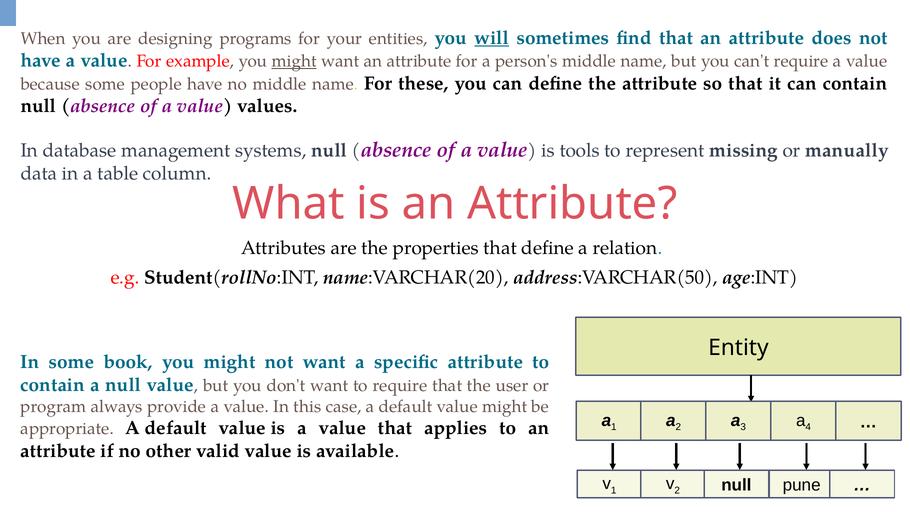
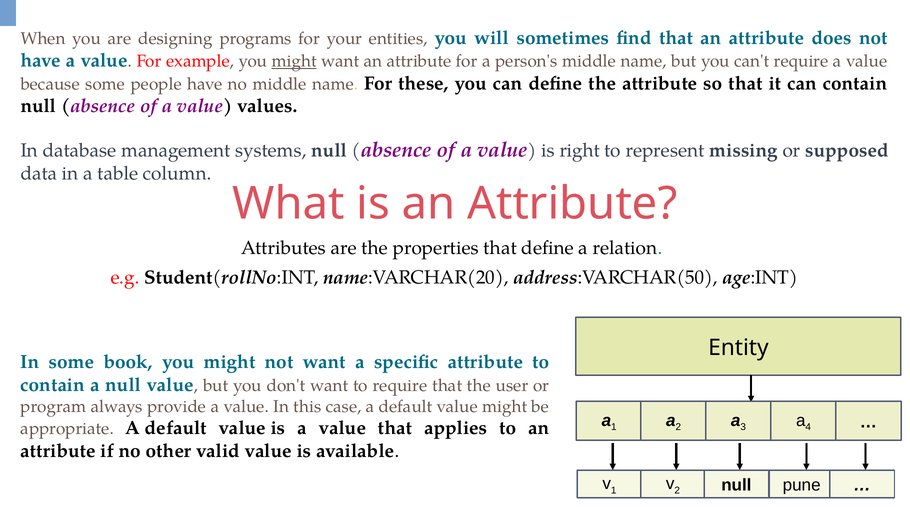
will underline: present -> none
tools: tools -> right
manually: manually -> supposed
